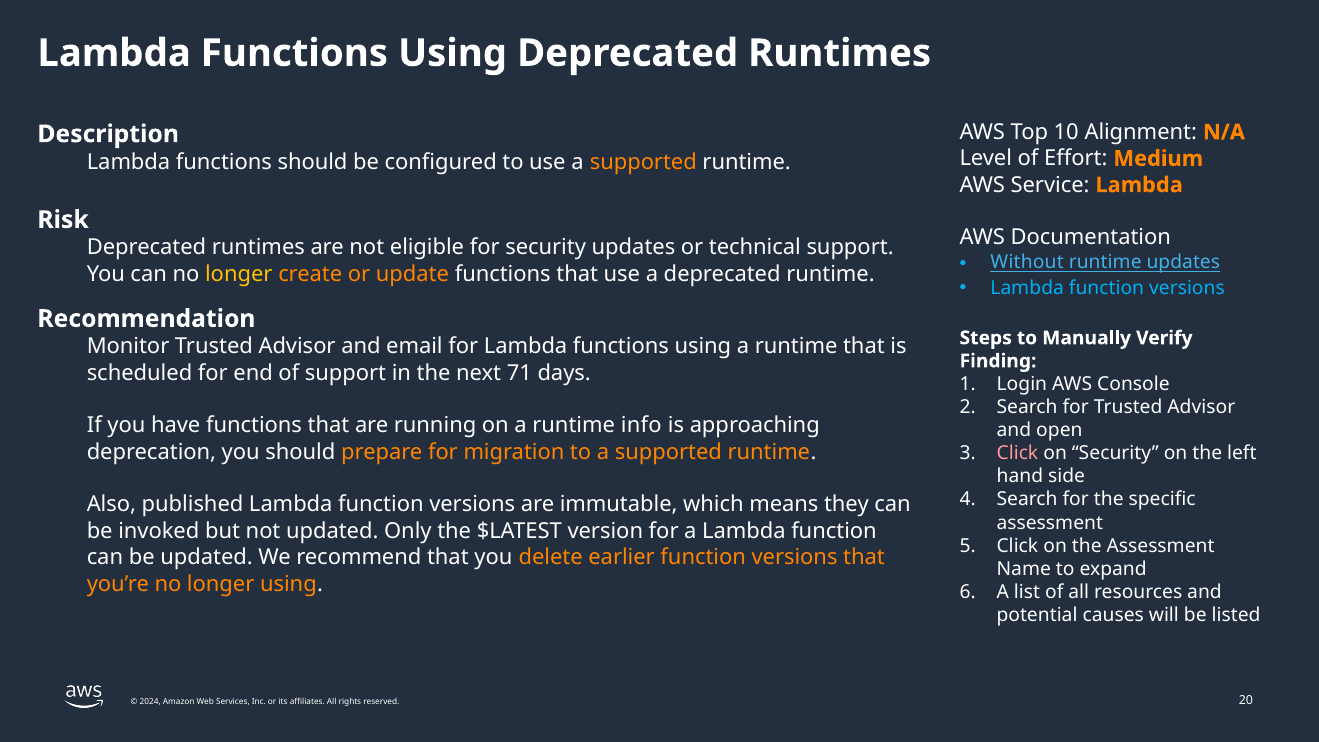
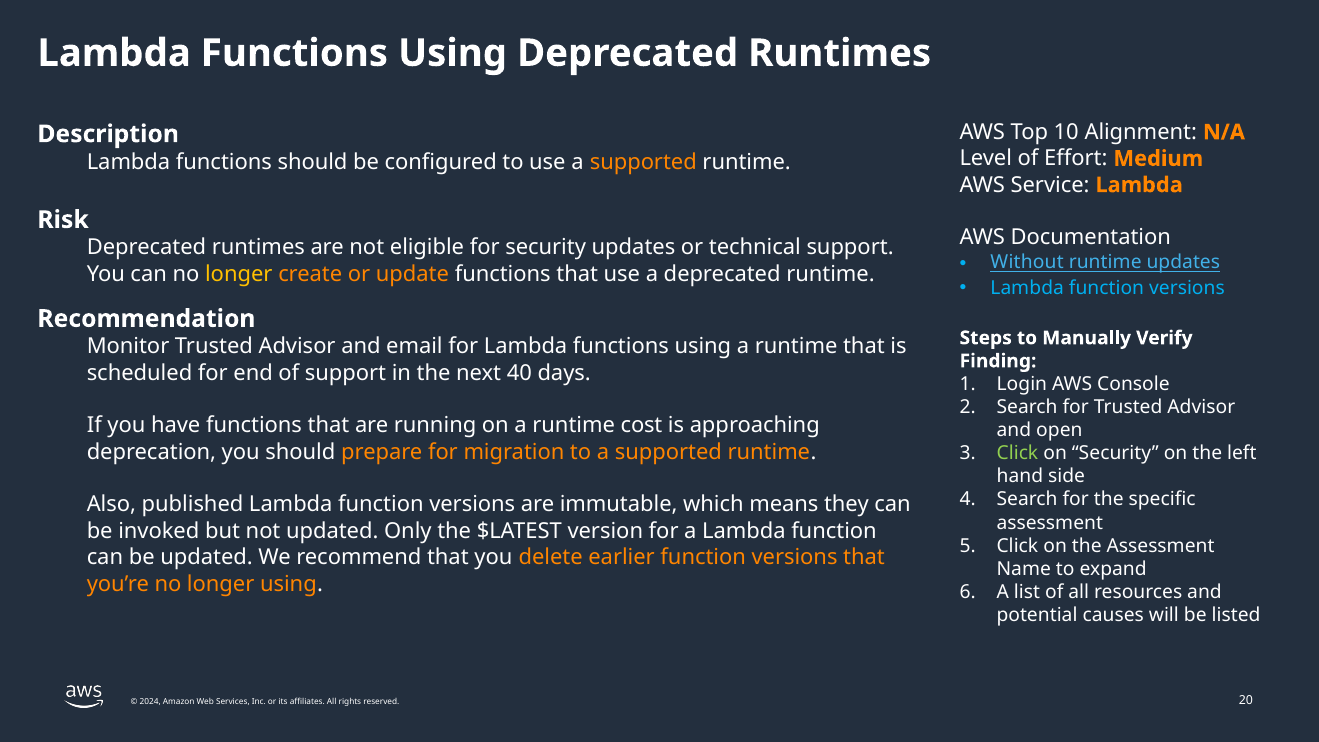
71: 71 -> 40
info: info -> cost
Click at (1017, 453) colour: pink -> light green
